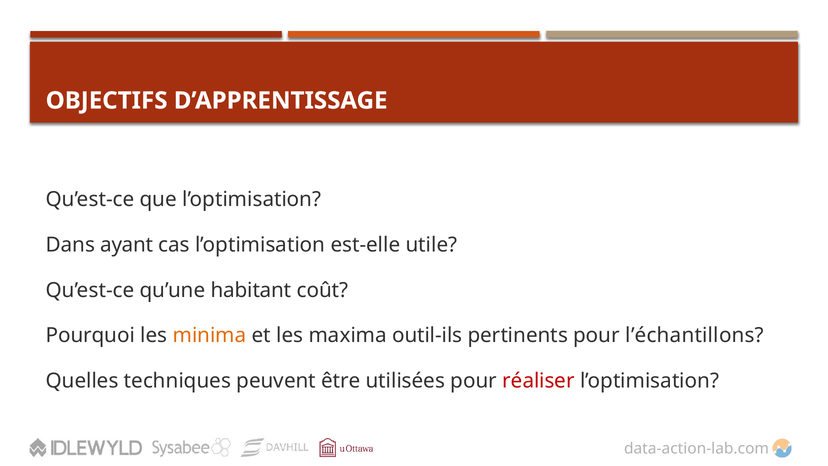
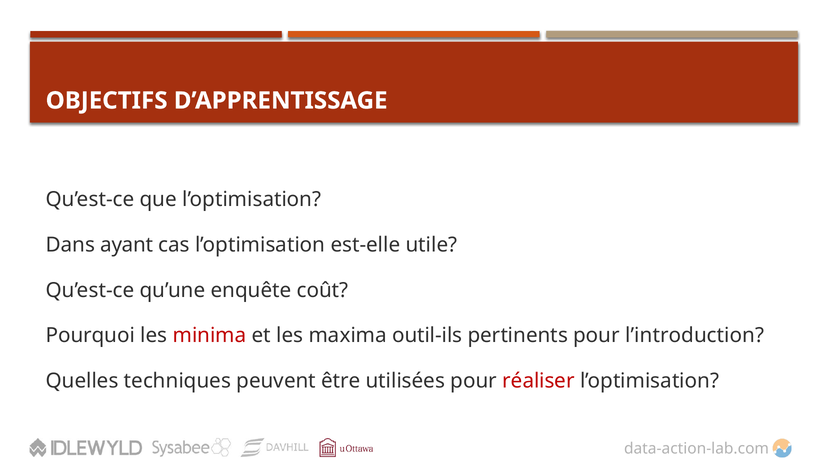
habitant: habitant -> enquête
minima colour: orange -> red
l’échantillons: l’échantillons -> l’introduction
